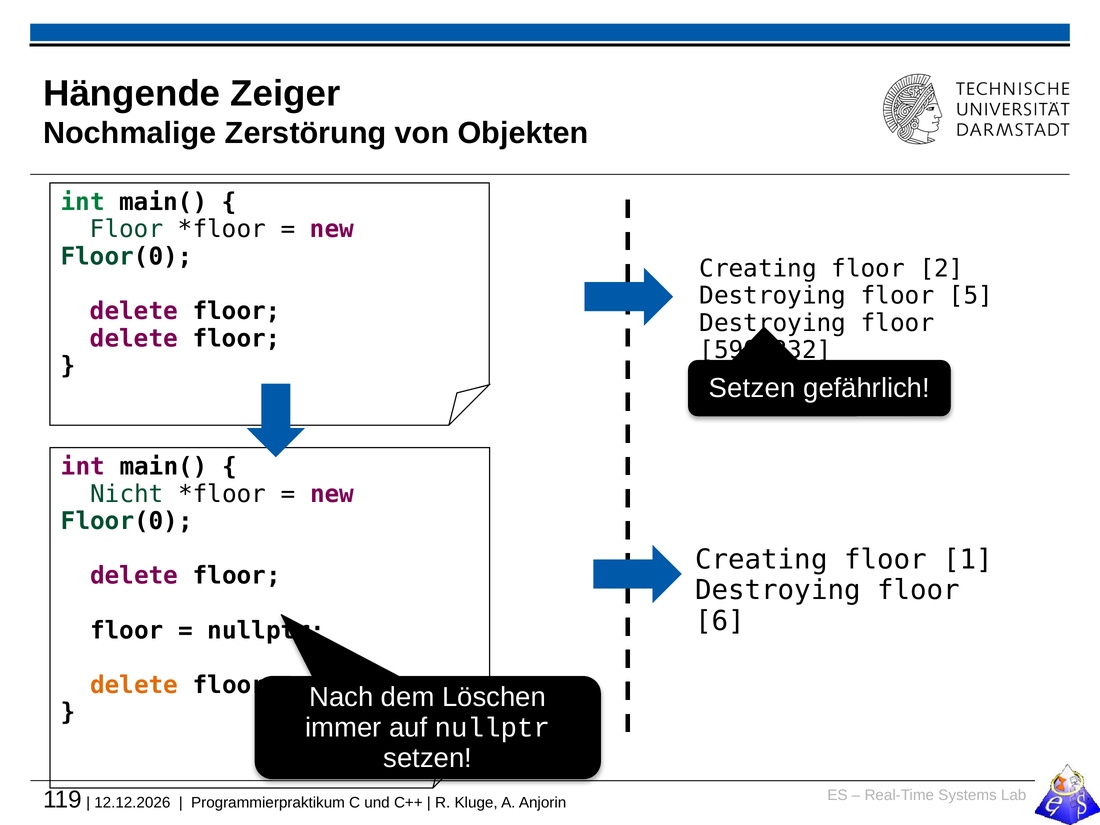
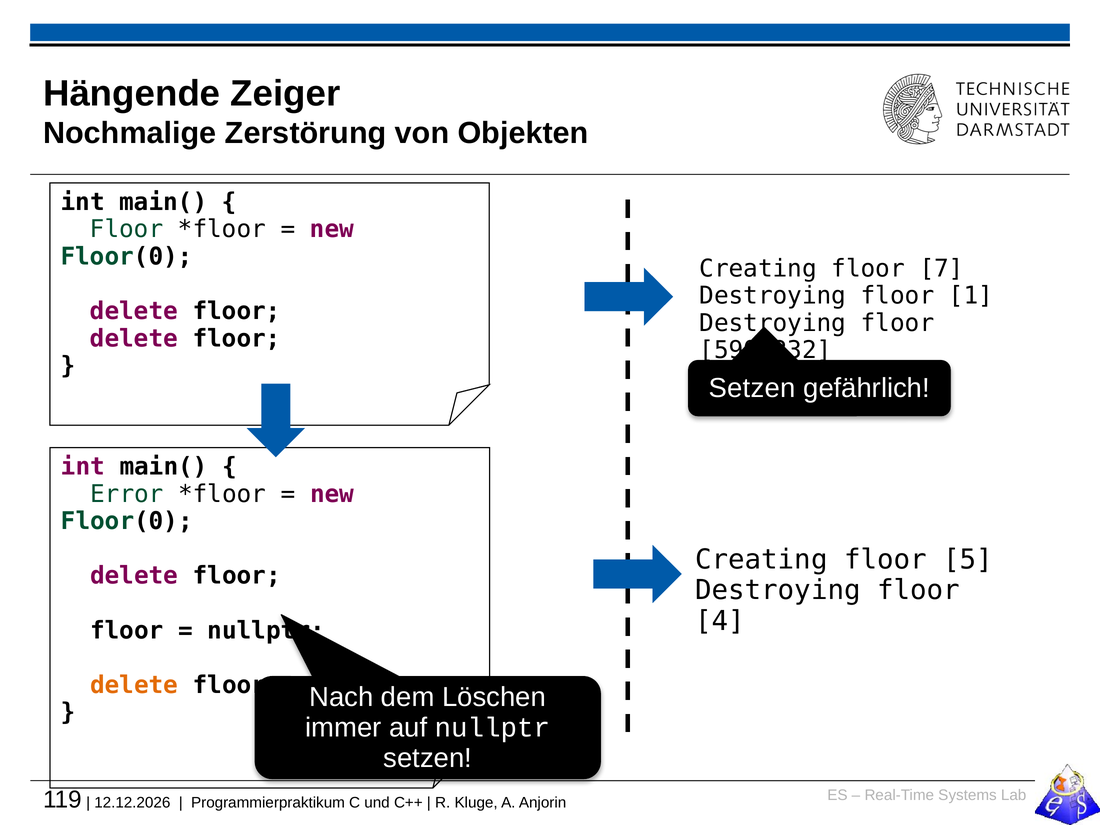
int at (83, 202) colour: green -> black
2: 2 -> 7
5: 5 -> 1
Nicht: Nicht -> Error
1: 1 -> 5
6: 6 -> 4
